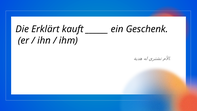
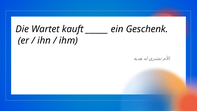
Erklärt: Erklärt -> Wartet
